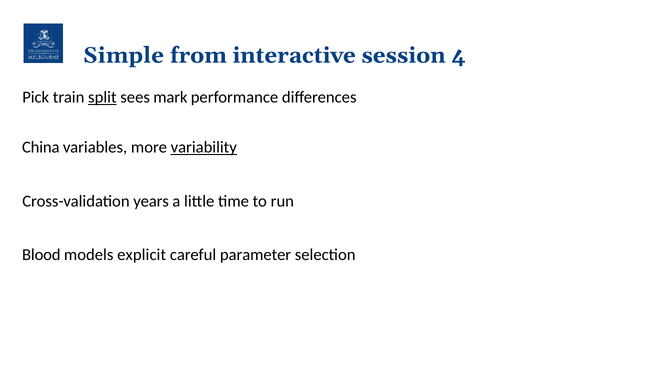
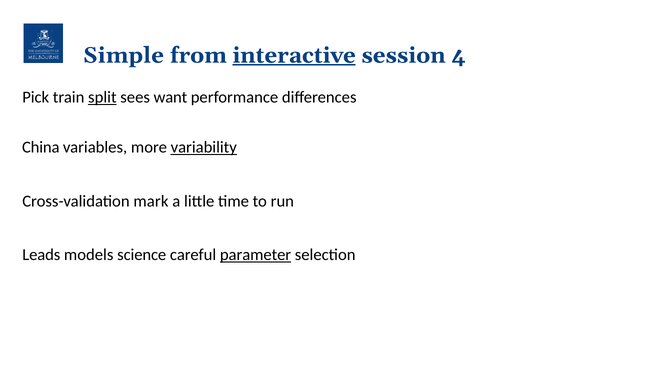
interactive underline: none -> present
mark: mark -> want
years: years -> mark
Blood: Blood -> Leads
explicit: explicit -> science
parameter underline: none -> present
